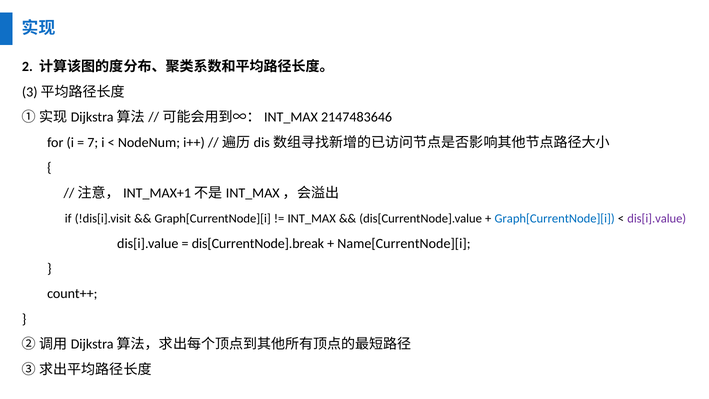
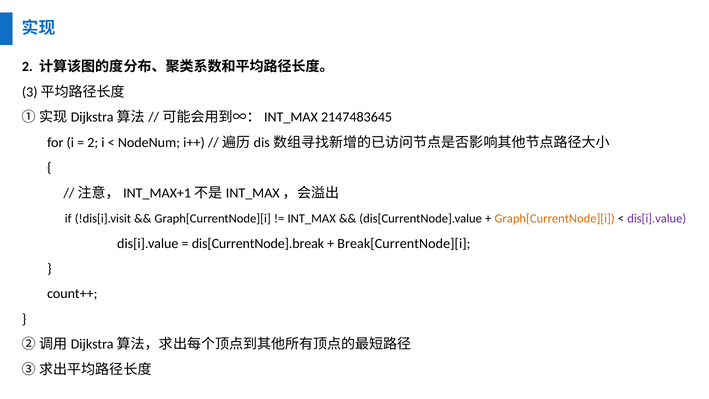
2147483646: 2147483646 -> 2147483645
7 at (93, 142): 7 -> 2
Graph[CurrentNode][i at (555, 219) colour: blue -> orange
Name[CurrentNode][i: Name[CurrentNode][i -> Break[CurrentNode][i
